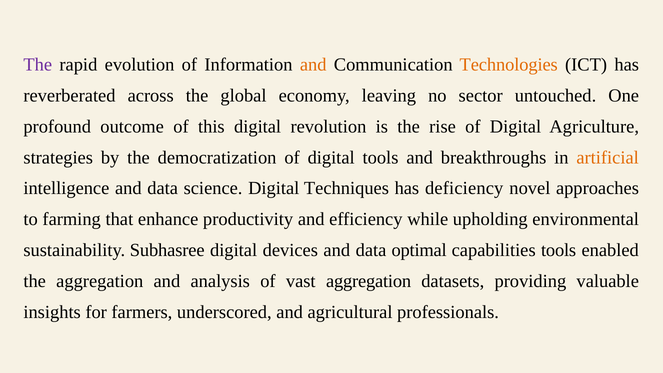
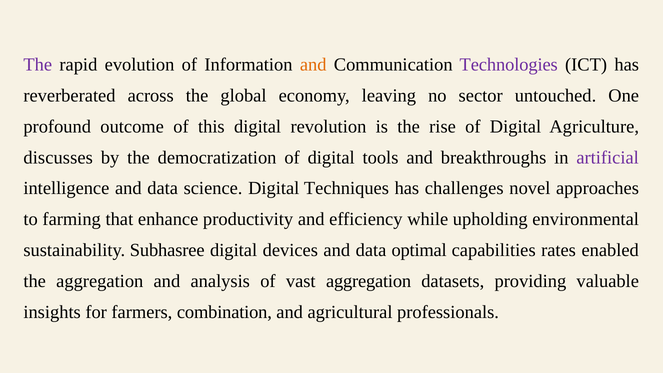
Technologies colour: orange -> purple
strategies: strategies -> discusses
artificial colour: orange -> purple
deficiency: deficiency -> challenges
capabilities tools: tools -> rates
underscored: underscored -> combination
